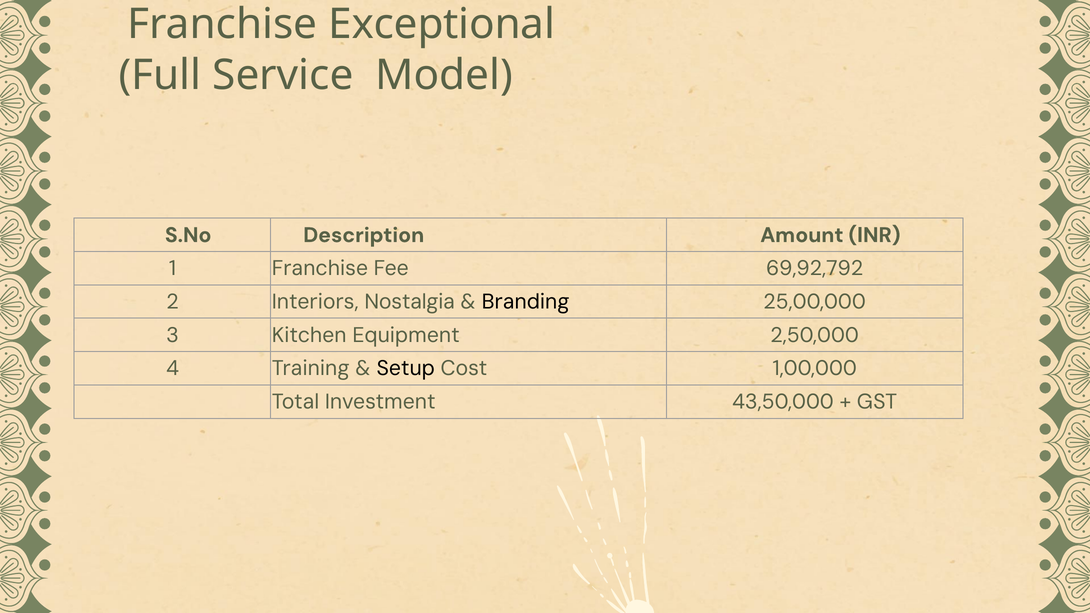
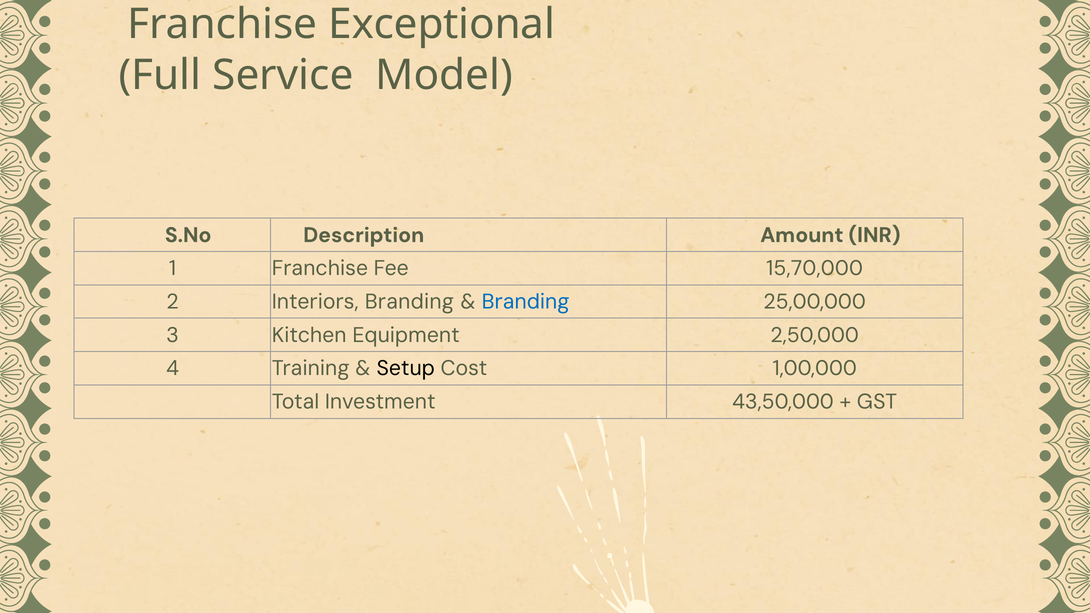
69,92,792: 69,92,792 -> 15,70,000
Interiors Nostalgia: Nostalgia -> Branding
Branding at (526, 302) colour: black -> blue
